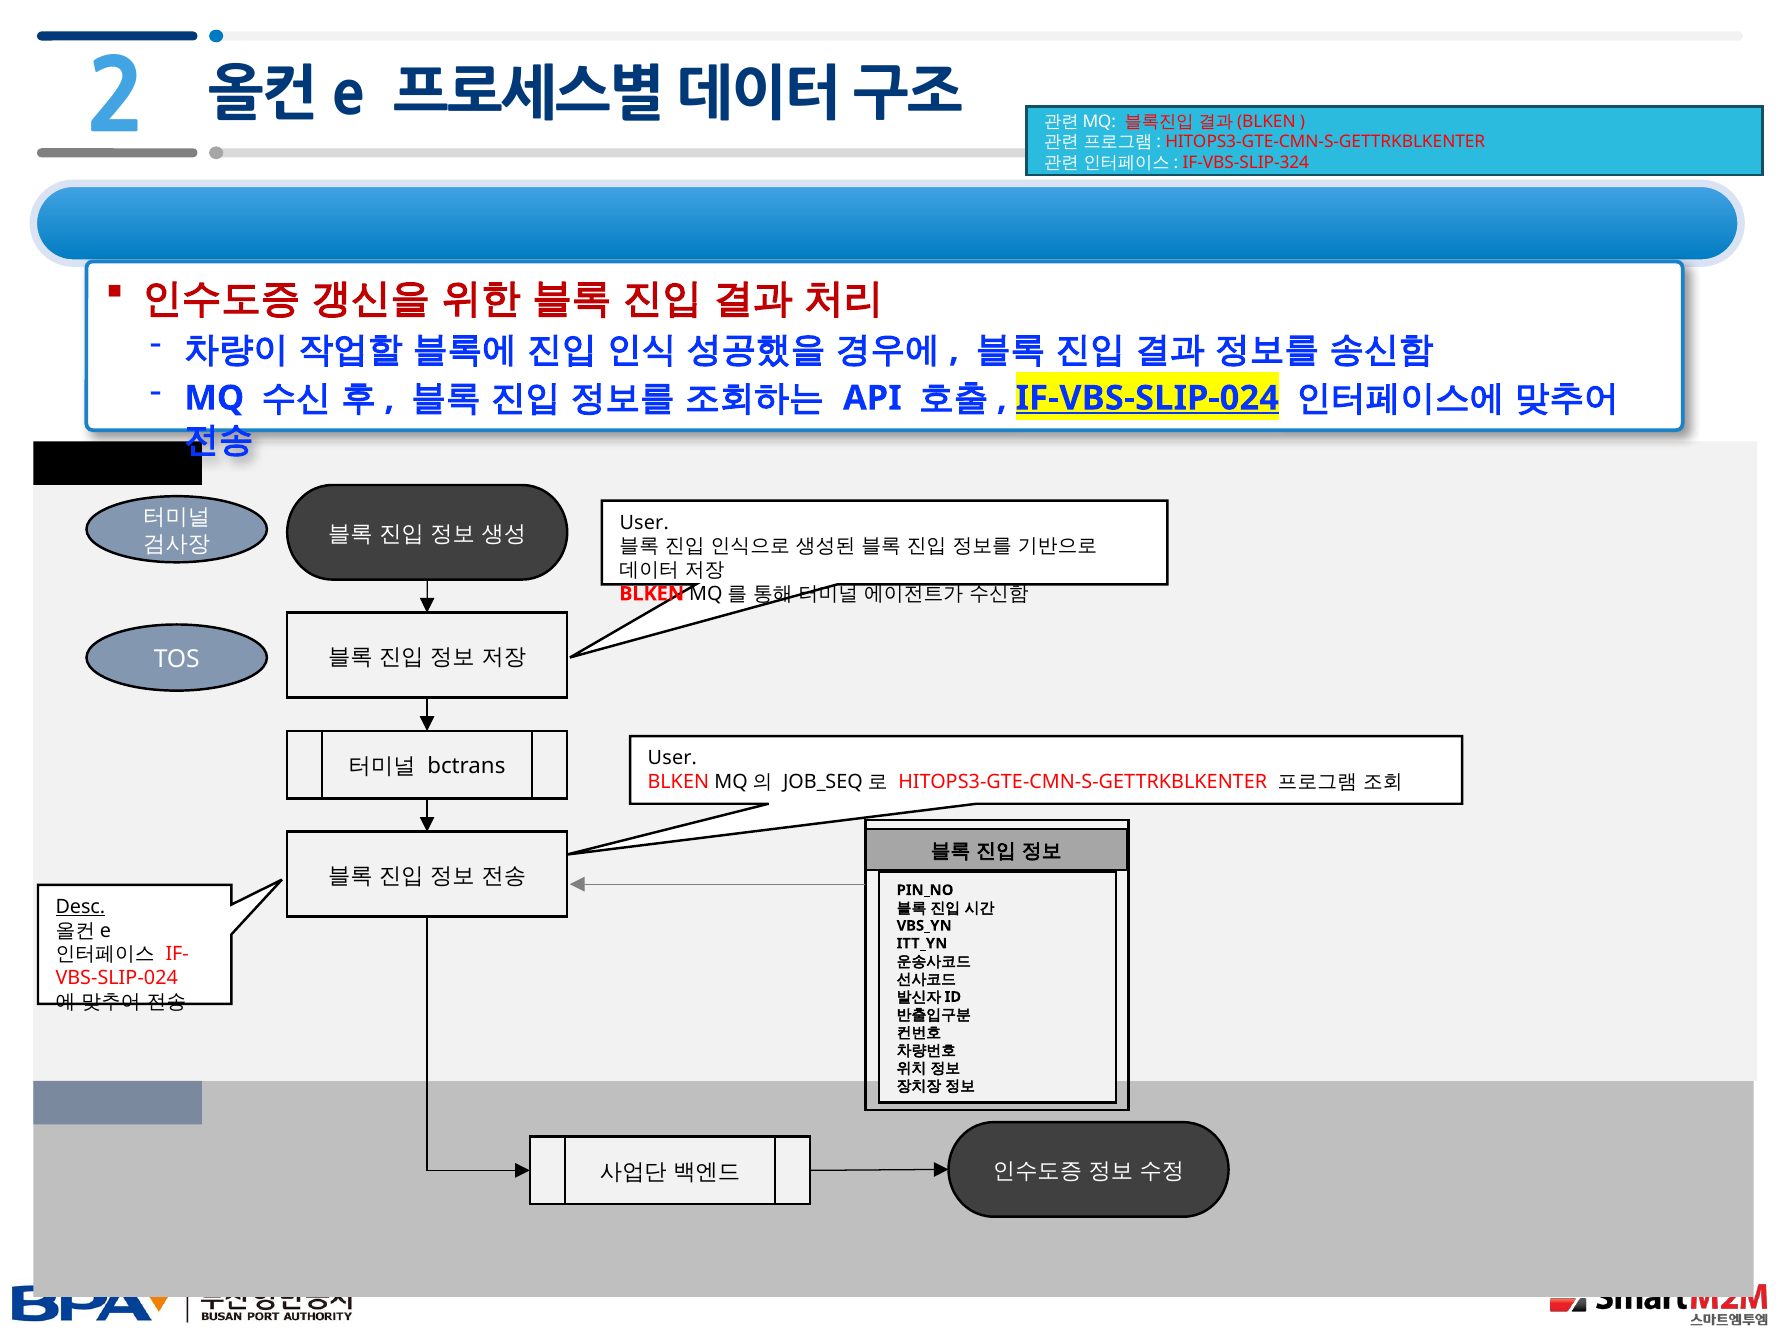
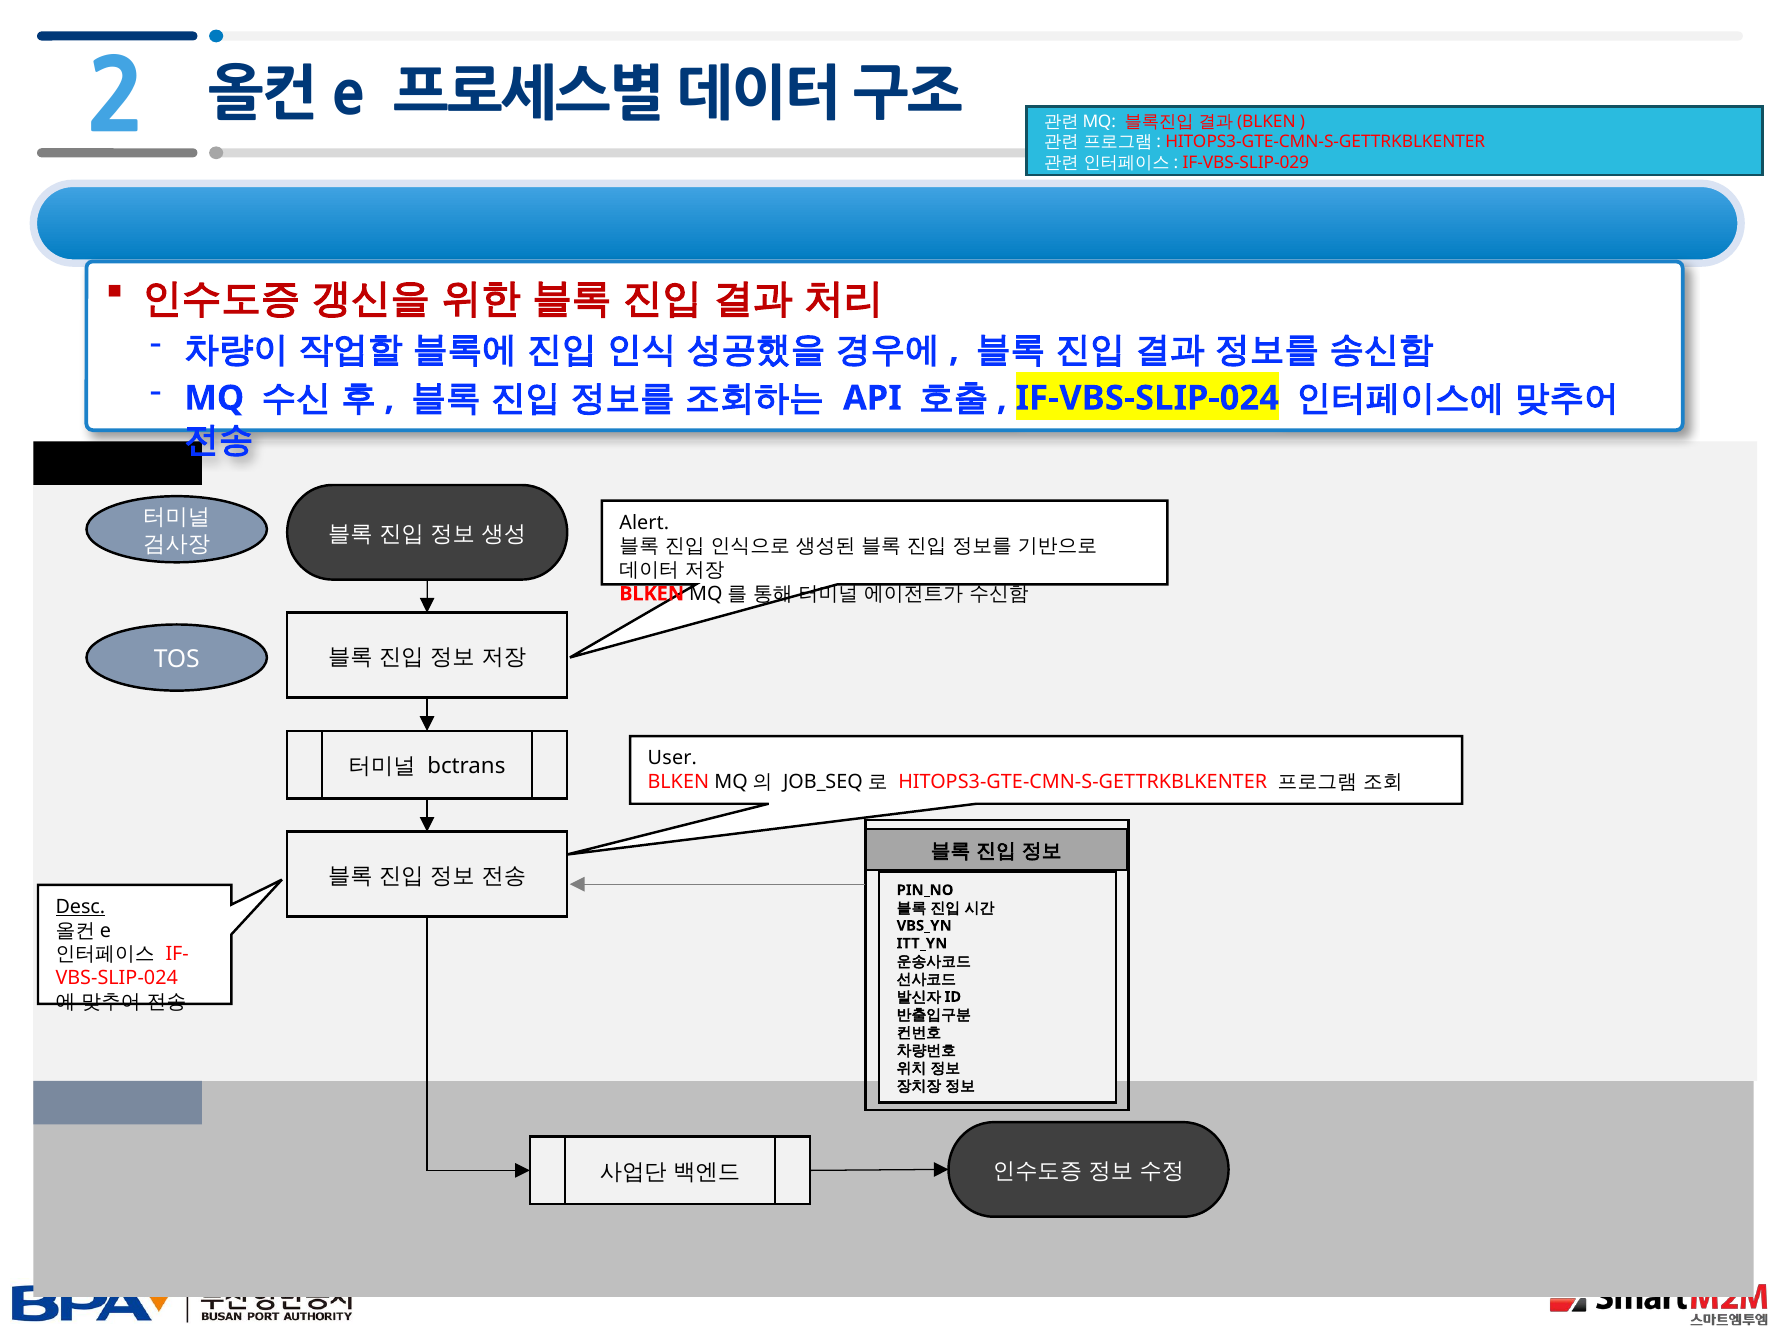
IF-VBS-SLIP-324: IF-VBS-SLIP-324 -> IF-VBS-SLIP-029
IF-VBS-SLIP-024 underline: present -> none
User at (644, 523): User -> Alert
